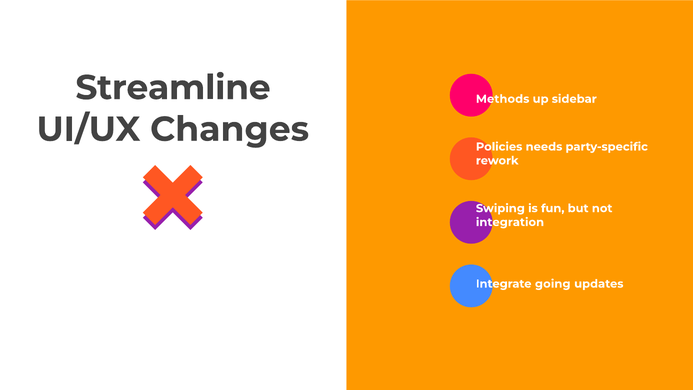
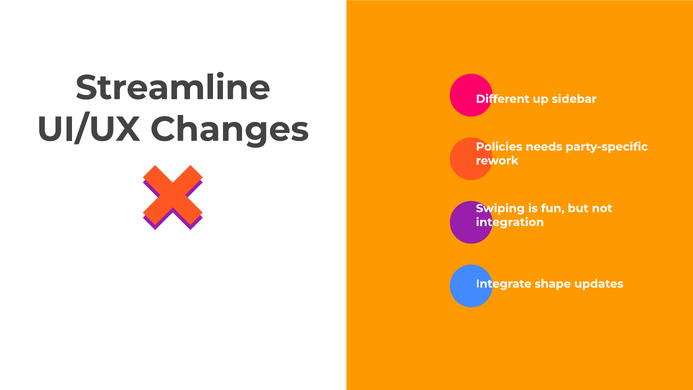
Methods: Methods -> Different
going: going -> shape
